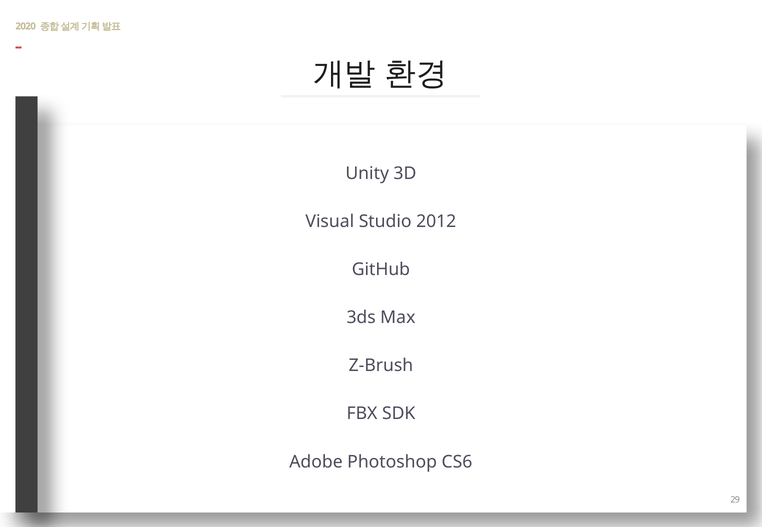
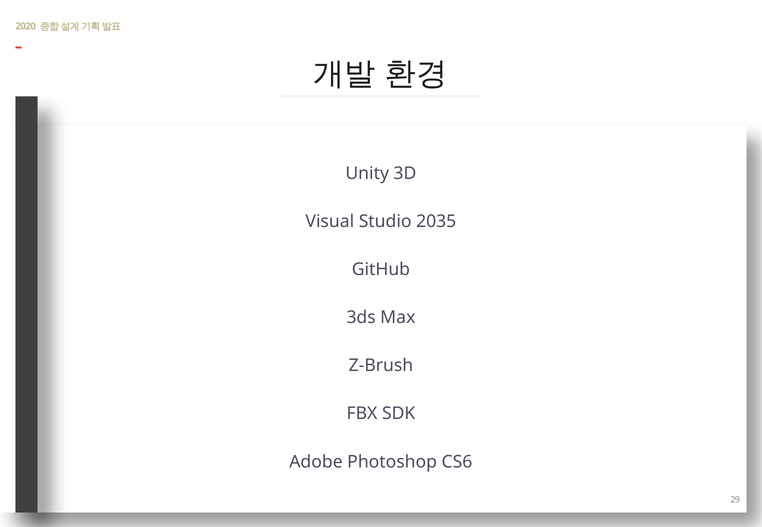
2012: 2012 -> 2035
